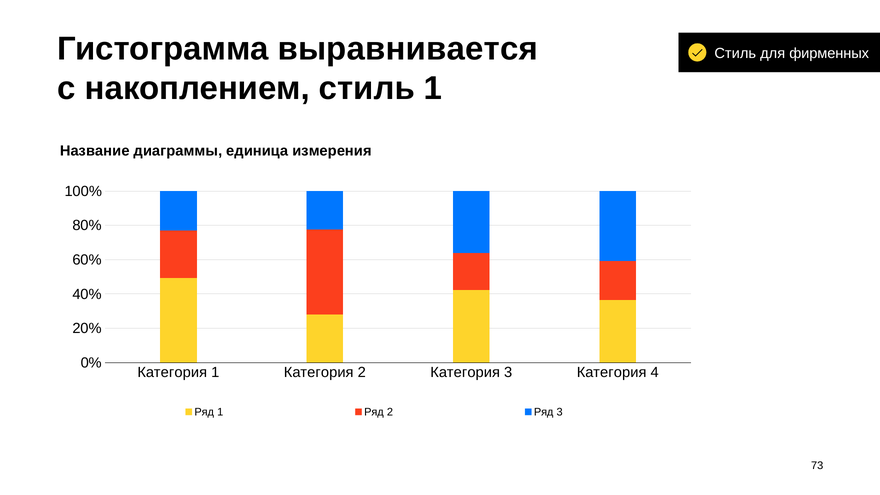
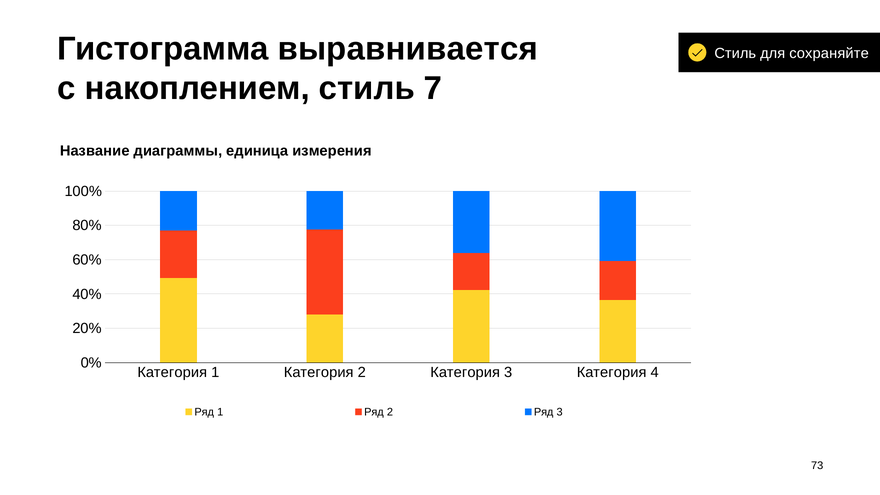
фирменных: фирменных -> сохраняйте
стиль 1: 1 -> 7
